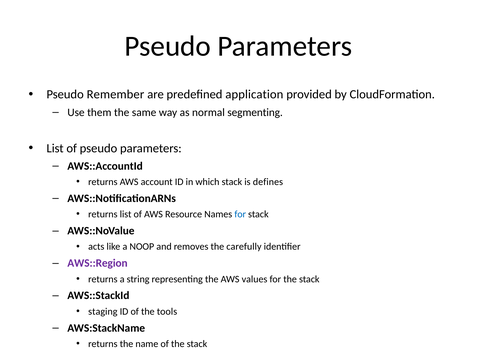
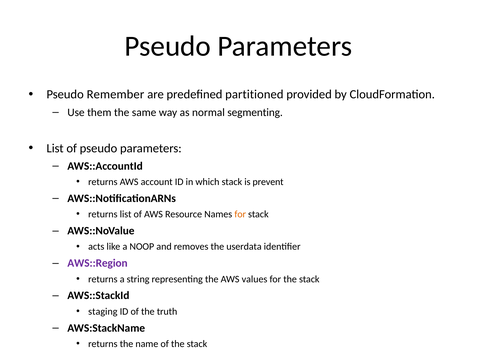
application: application -> partitioned
defines: defines -> prevent
for at (240, 214) colour: blue -> orange
carefully: carefully -> userdata
tools: tools -> truth
